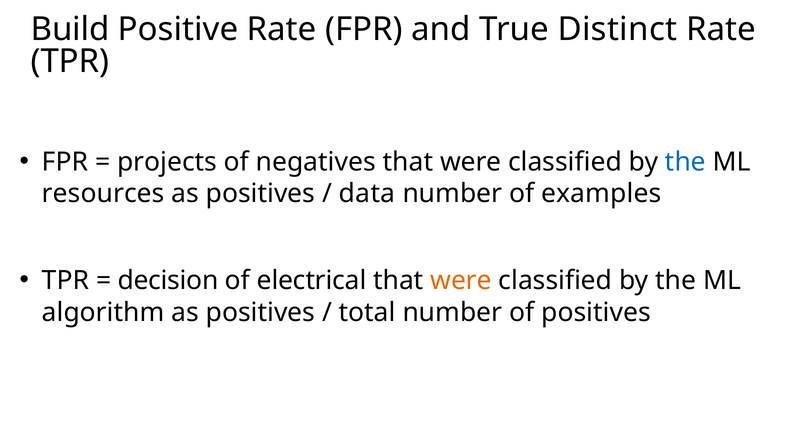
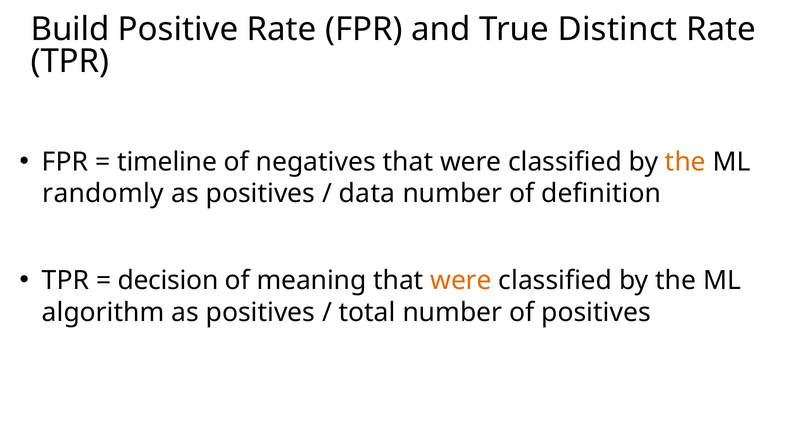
projects: projects -> timeline
the at (685, 162) colour: blue -> orange
resources: resources -> randomly
examples: examples -> definition
electrical: electrical -> meaning
